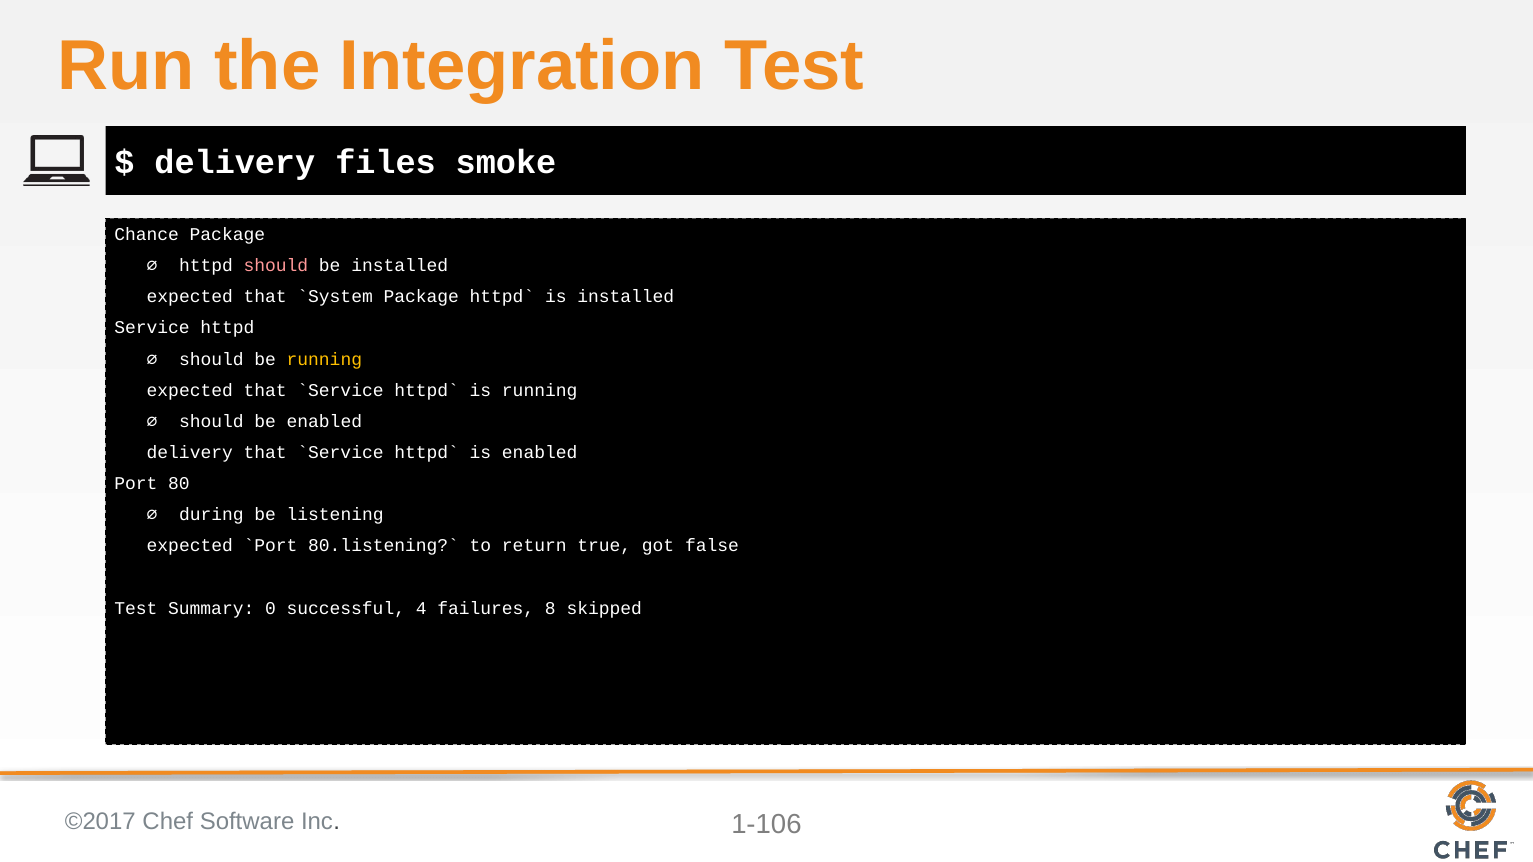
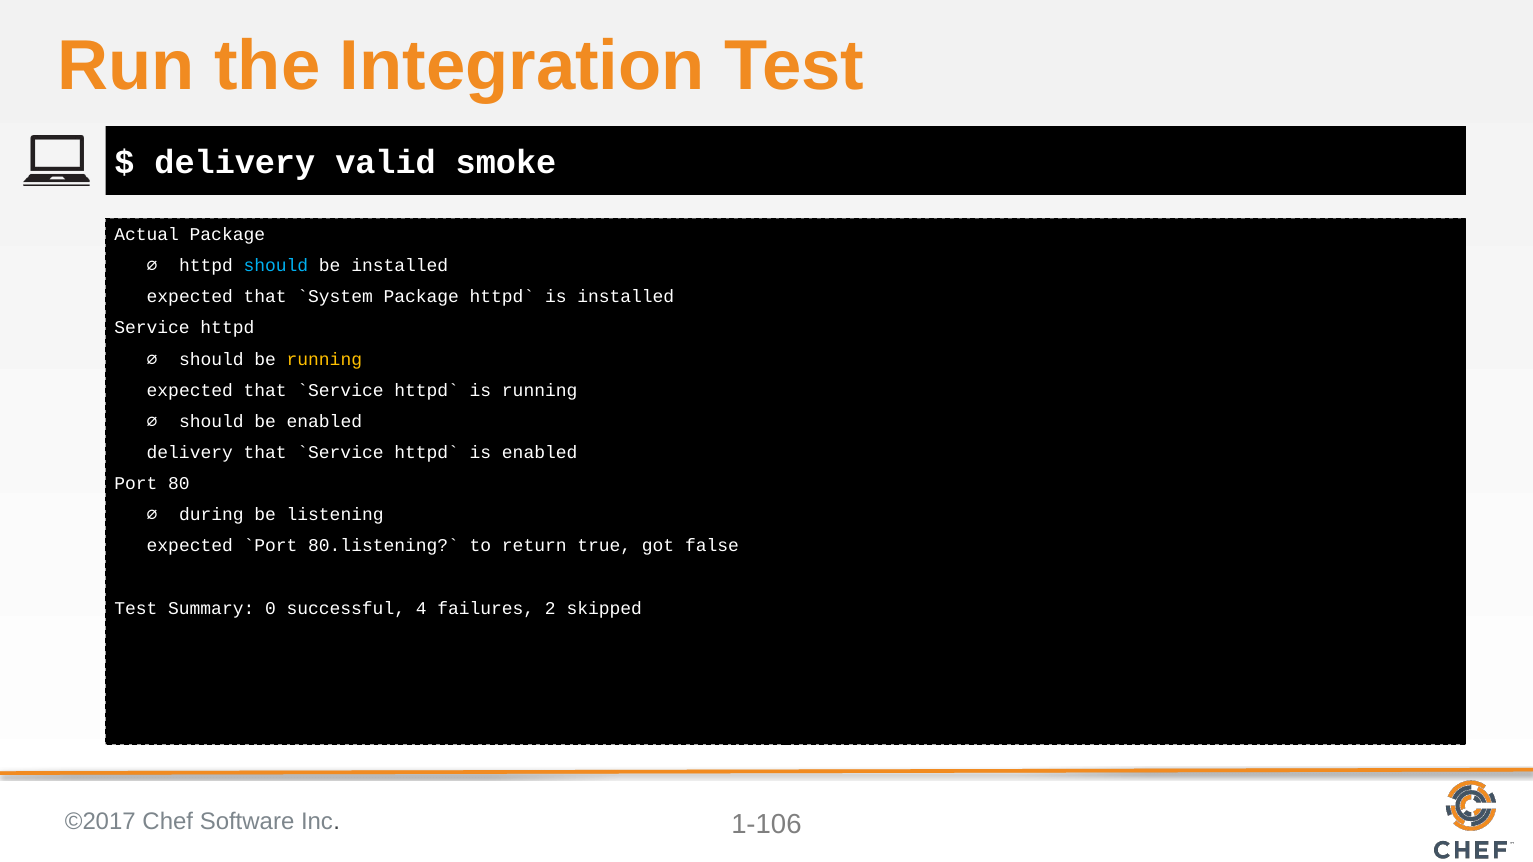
files: files -> valid
Chance: Chance -> Actual
should at (276, 266) colour: pink -> light blue
8: 8 -> 2
